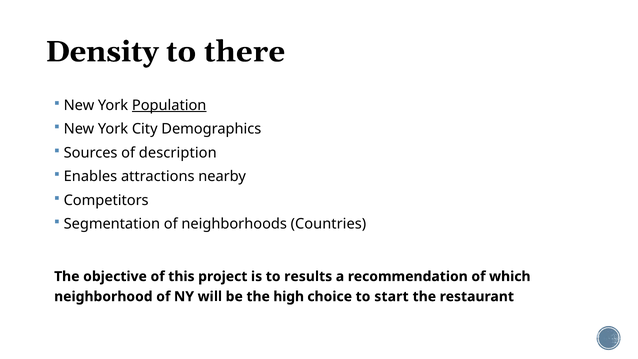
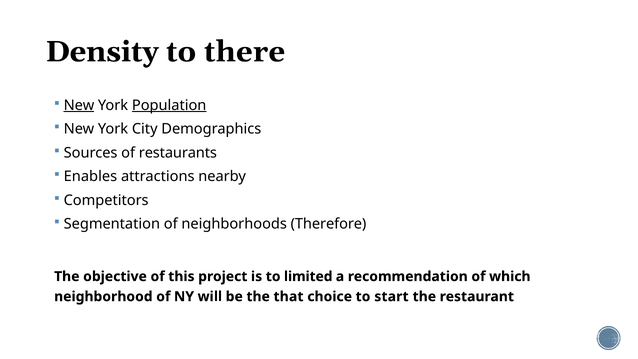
New at (79, 105) underline: none -> present
description: description -> restaurants
Countries: Countries -> Therefore
results: results -> limited
high: high -> that
